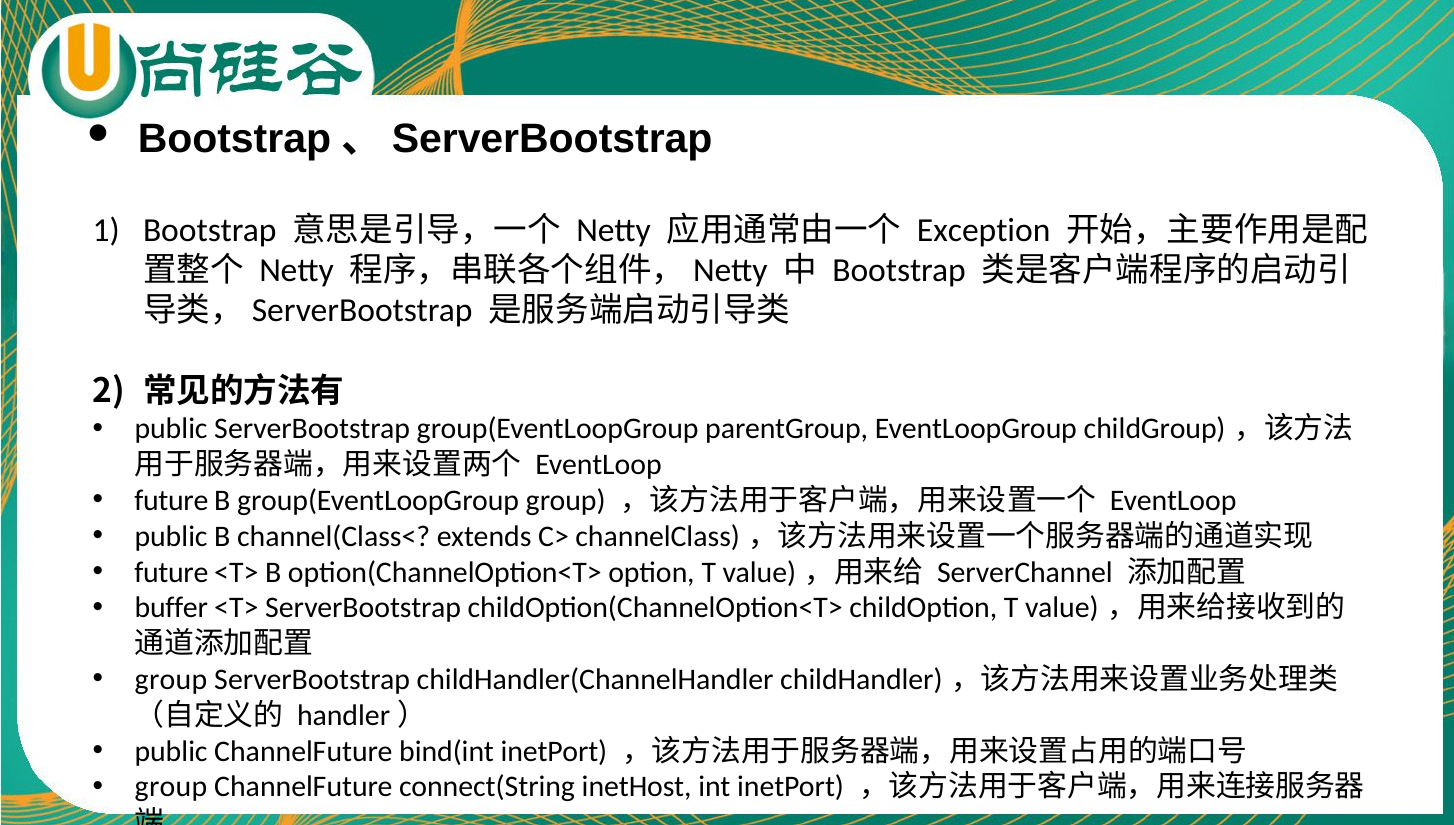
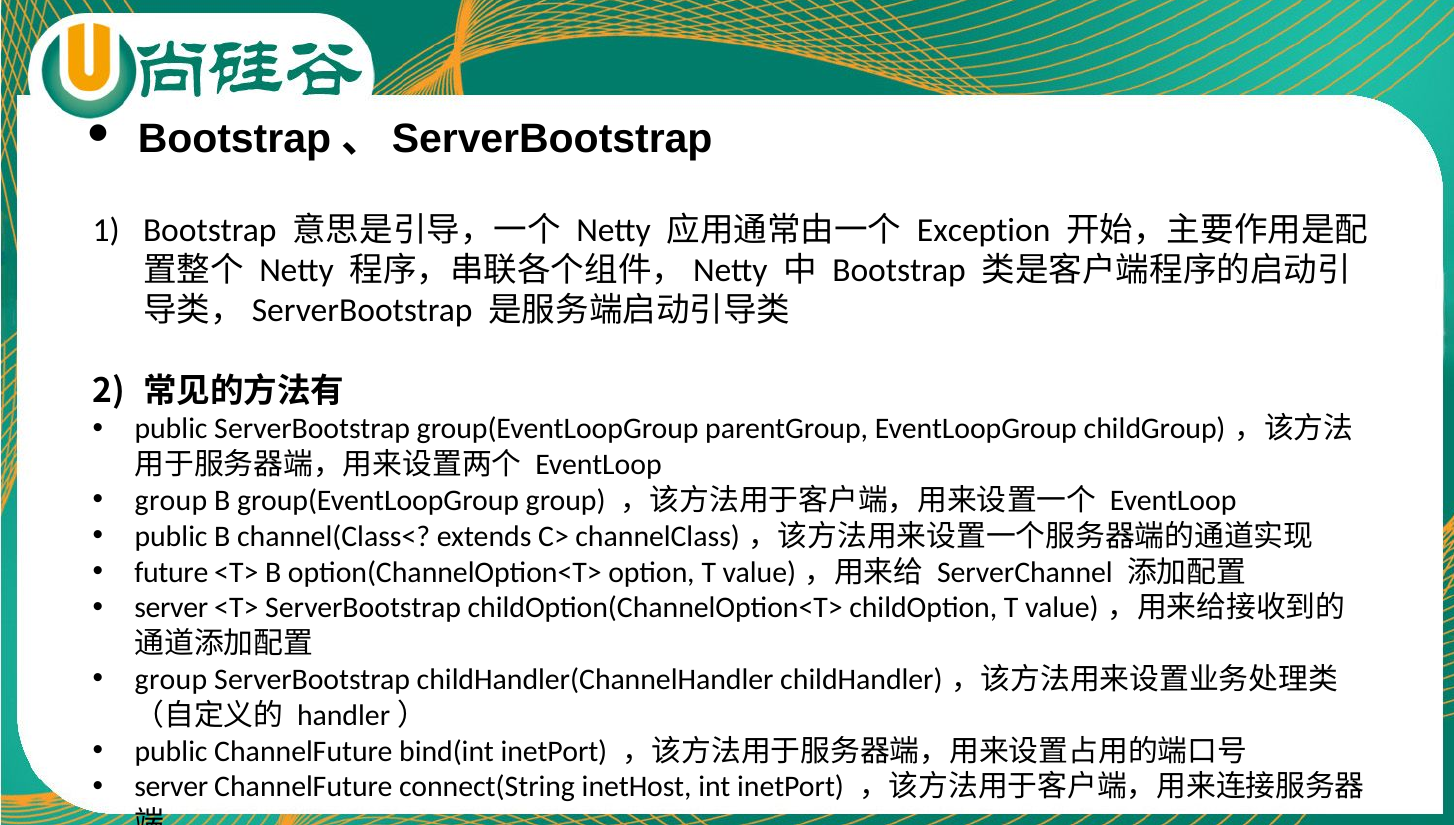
future at (171, 501): future -> group
buffer at (171, 608): buffer -> server
group at (171, 787): group -> server
